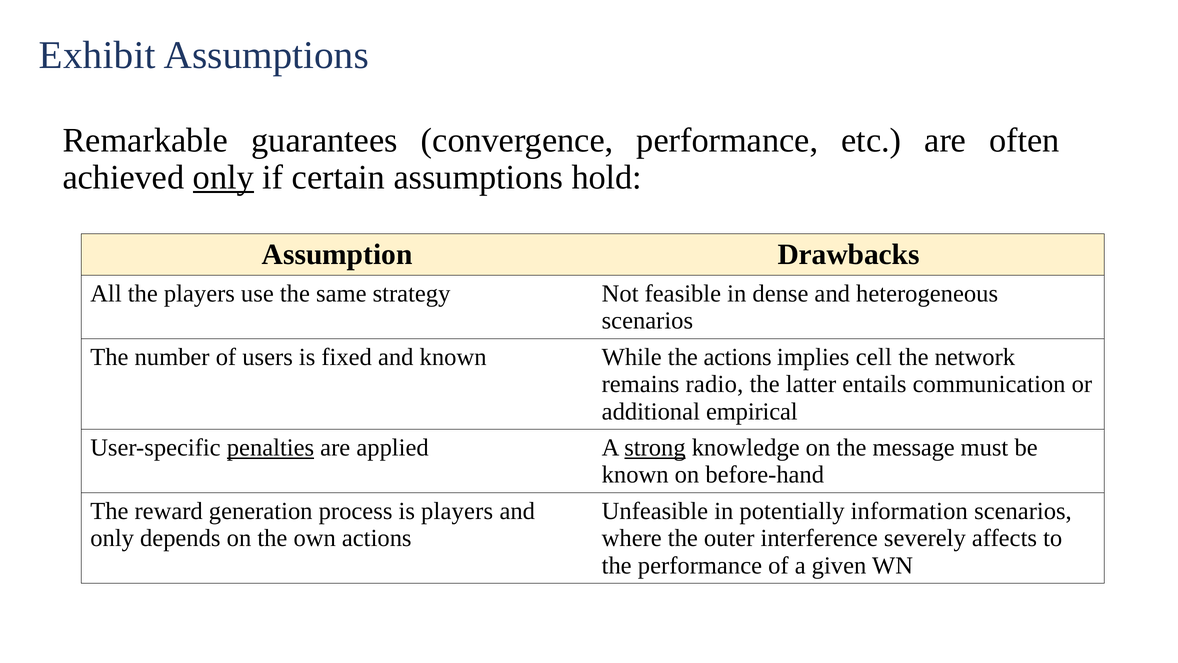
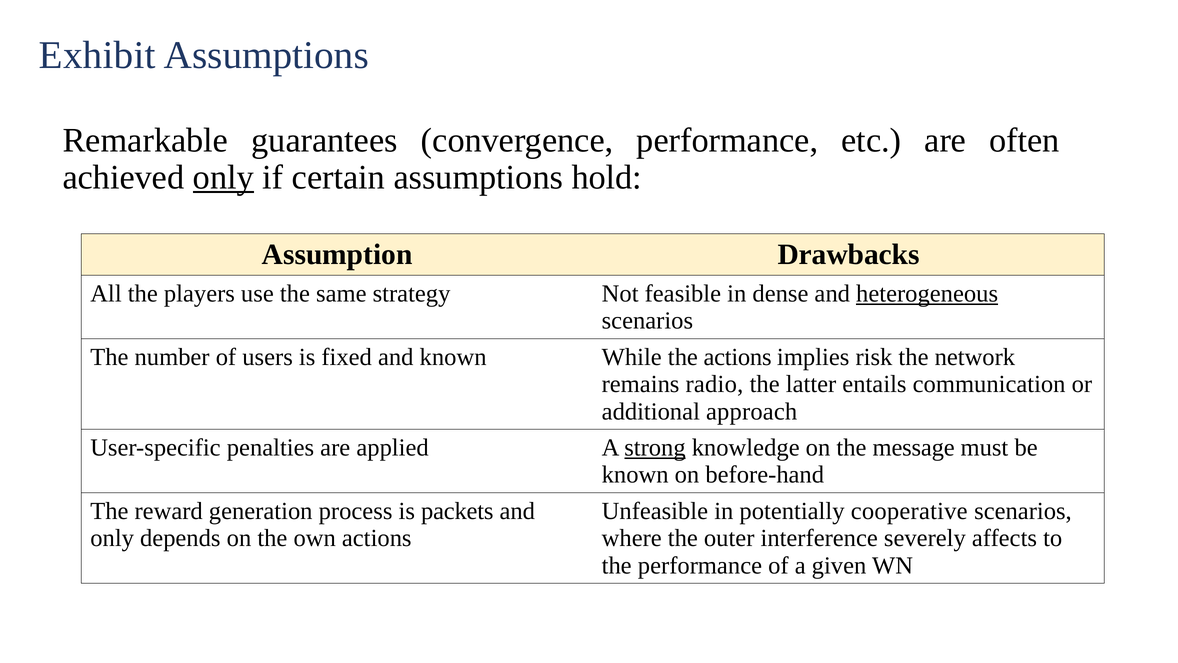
heterogeneous underline: none -> present
cell: cell -> risk
empirical: empirical -> approach
penalties underline: present -> none
is players: players -> packets
information: information -> cooperative
